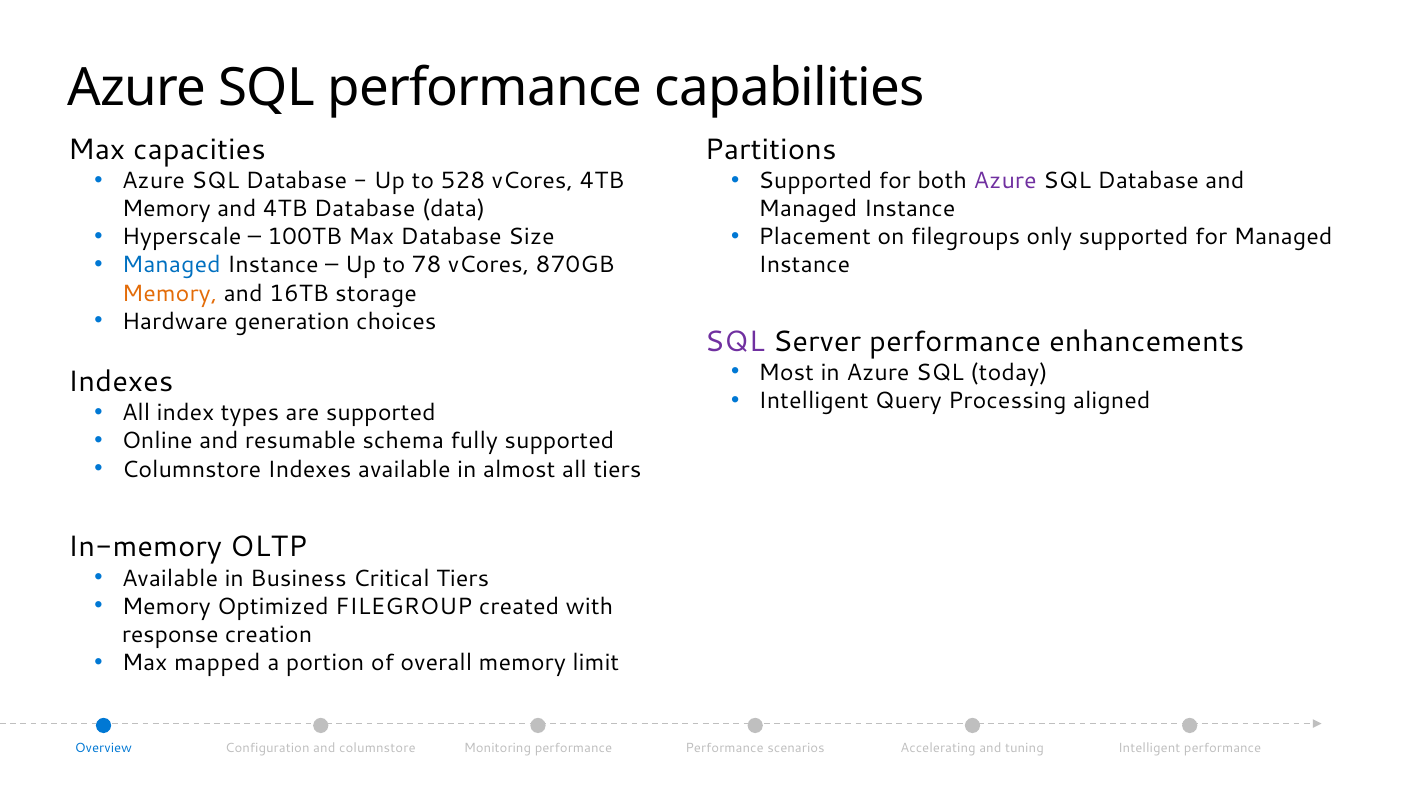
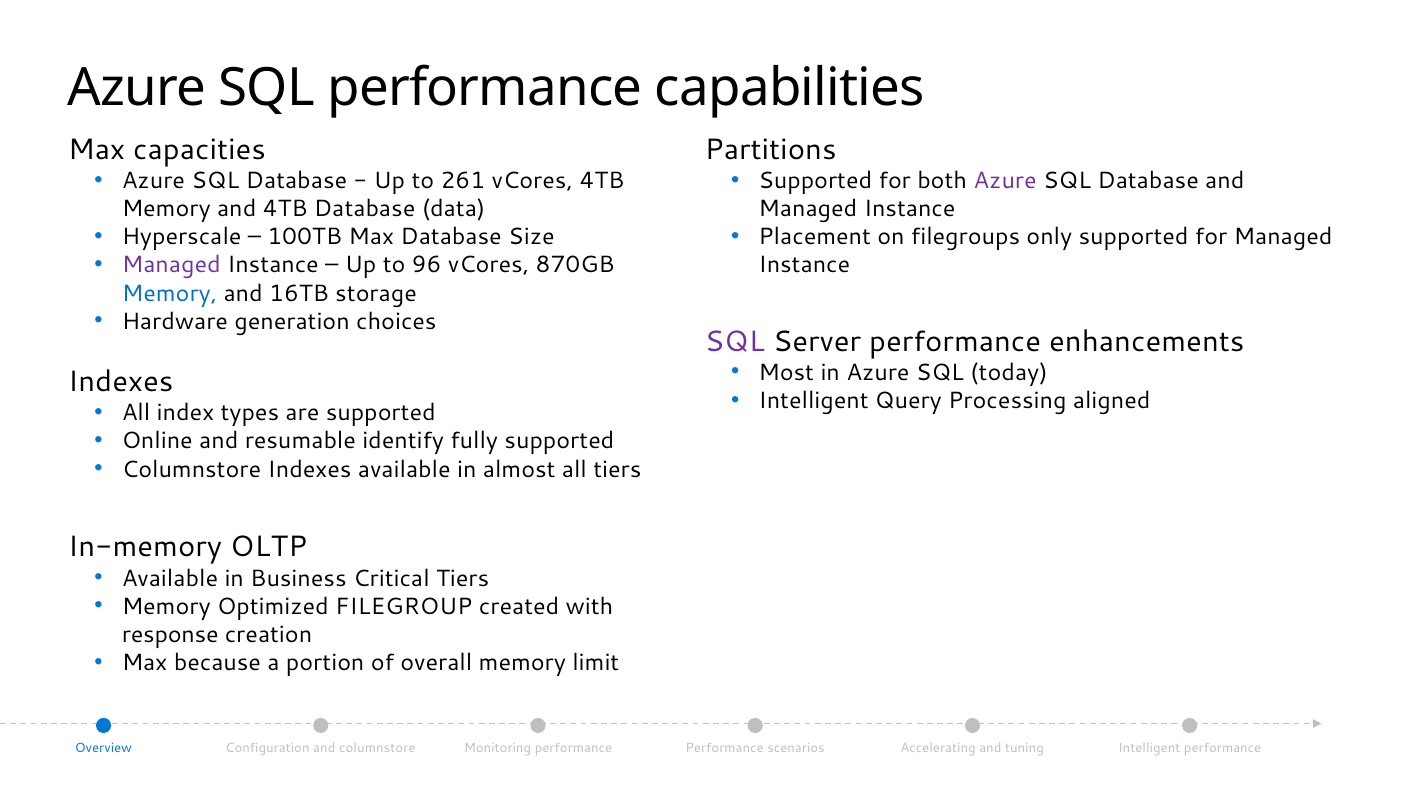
528: 528 -> 261
Managed at (171, 265) colour: blue -> purple
78: 78 -> 96
Memory at (170, 293) colour: orange -> blue
schema: schema -> identify
mapped: mapped -> because
